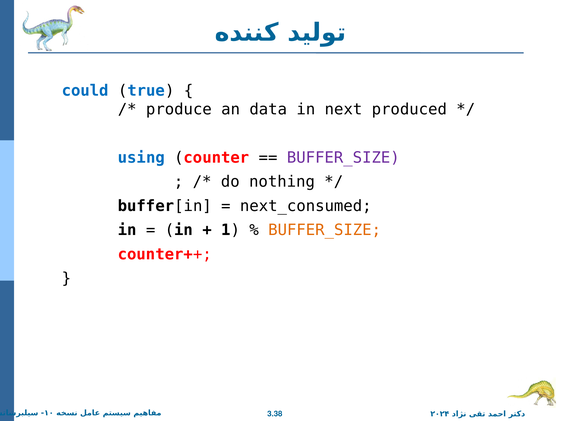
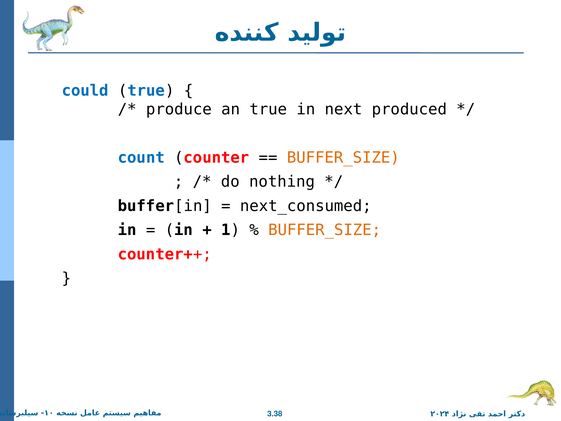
an data: data -> true
using: using -> count
BUFFER_SIZE at (343, 158) colour: purple -> orange
